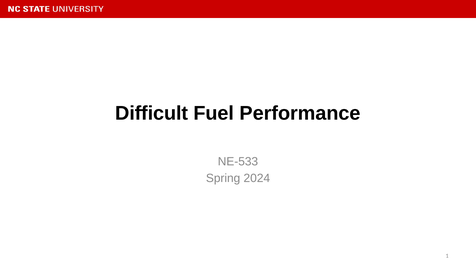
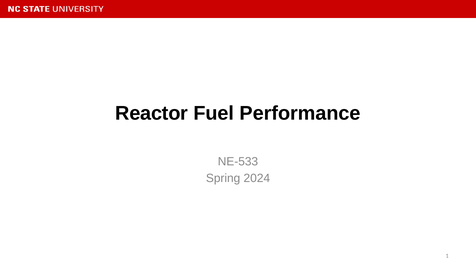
Difficult: Difficult -> Reactor
